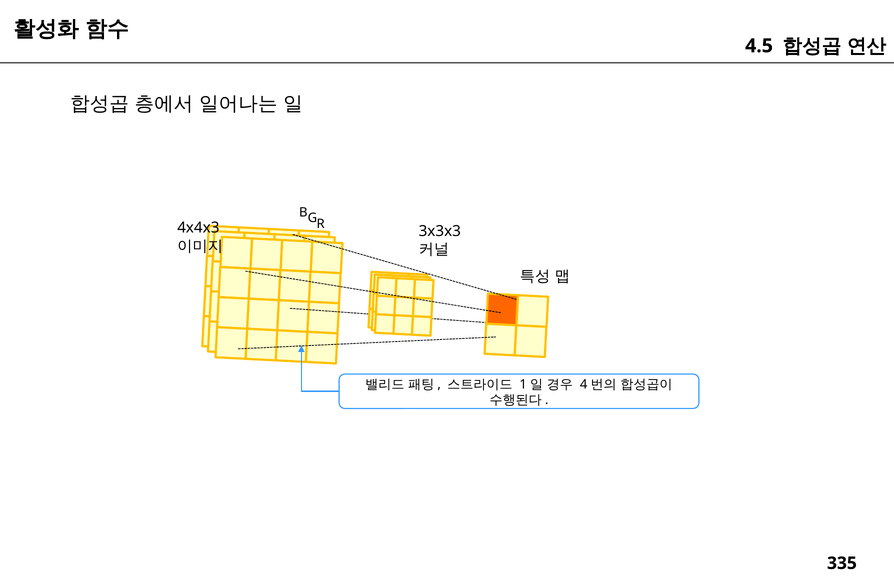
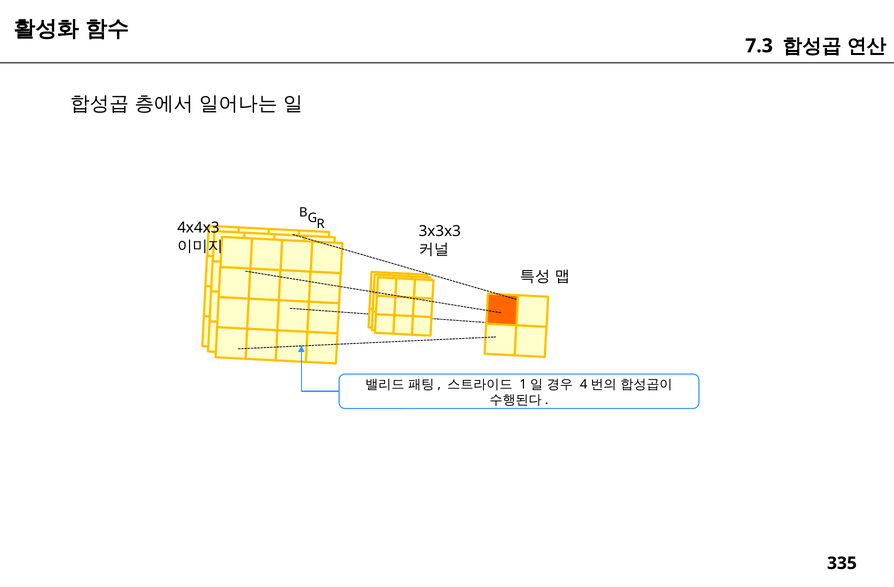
4.5: 4.5 -> 7.3
